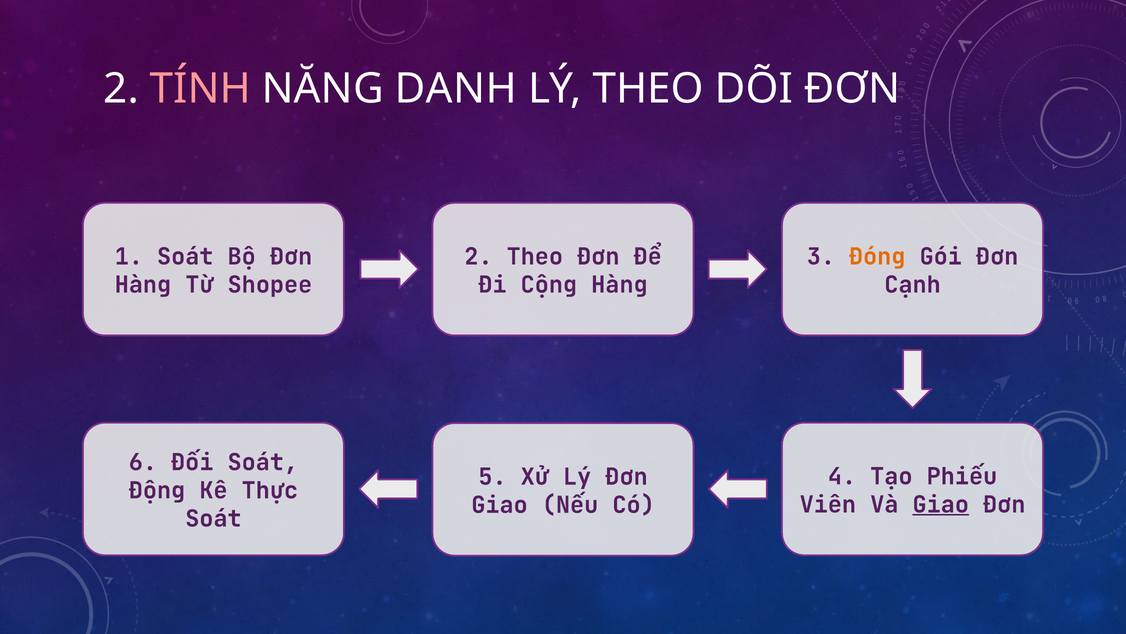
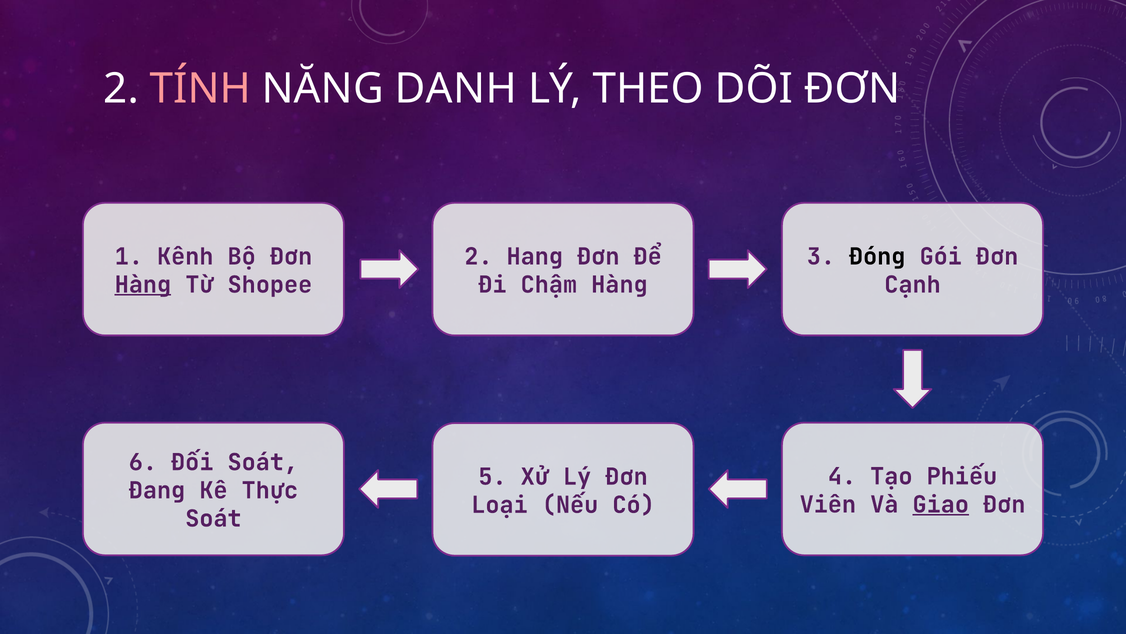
1 Soát: Soát -> Kênh
2 Theo: Theo -> Hang
Đóng colour: orange -> black
Hàng at (143, 285) underline: none -> present
Cộng: Cộng -> Chậm
Động: Động -> Đang
Giao at (499, 505): Giao -> Loại
